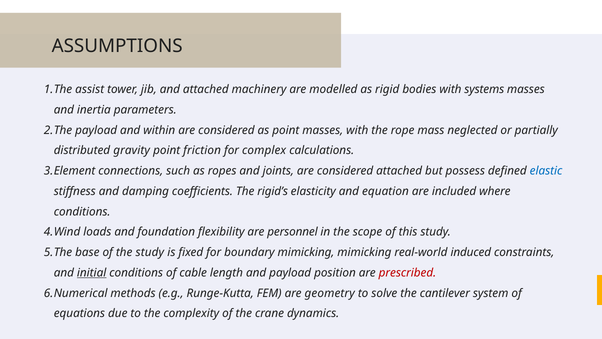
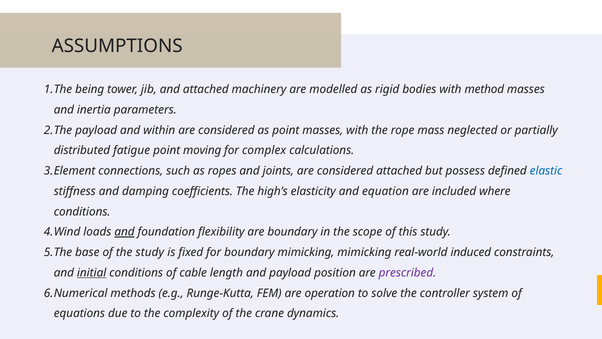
assist: assist -> being
systems: systems -> method
gravity: gravity -> fatigue
friction: friction -> moving
rigid’s: rigid’s -> high’s
and at (124, 232) underline: none -> present
are personnel: personnel -> boundary
prescribed colour: red -> purple
geometry: geometry -> operation
cantilever: cantilever -> controller
